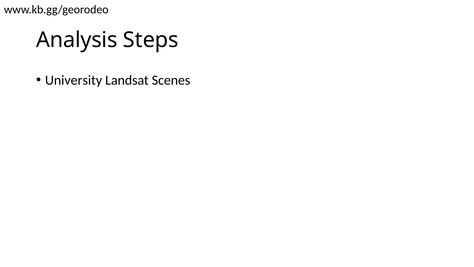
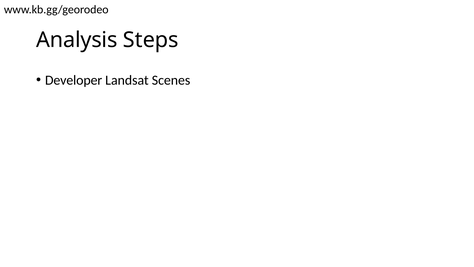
University: University -> Developer
